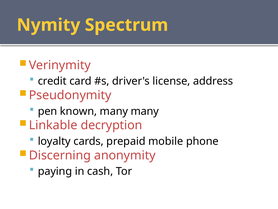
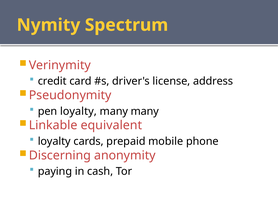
pen known: known -> loyalty
decryption: decryption -> equivalent
